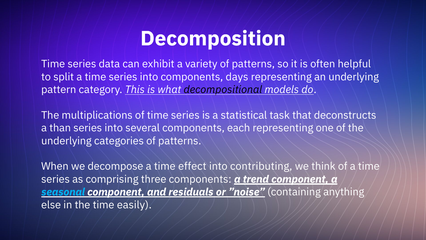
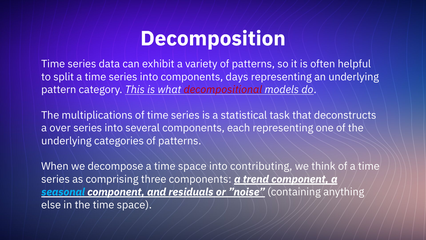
decompositional colour: black -> red
than: than -> over
a time effect: effect -> space
the time easily: easily -> space
